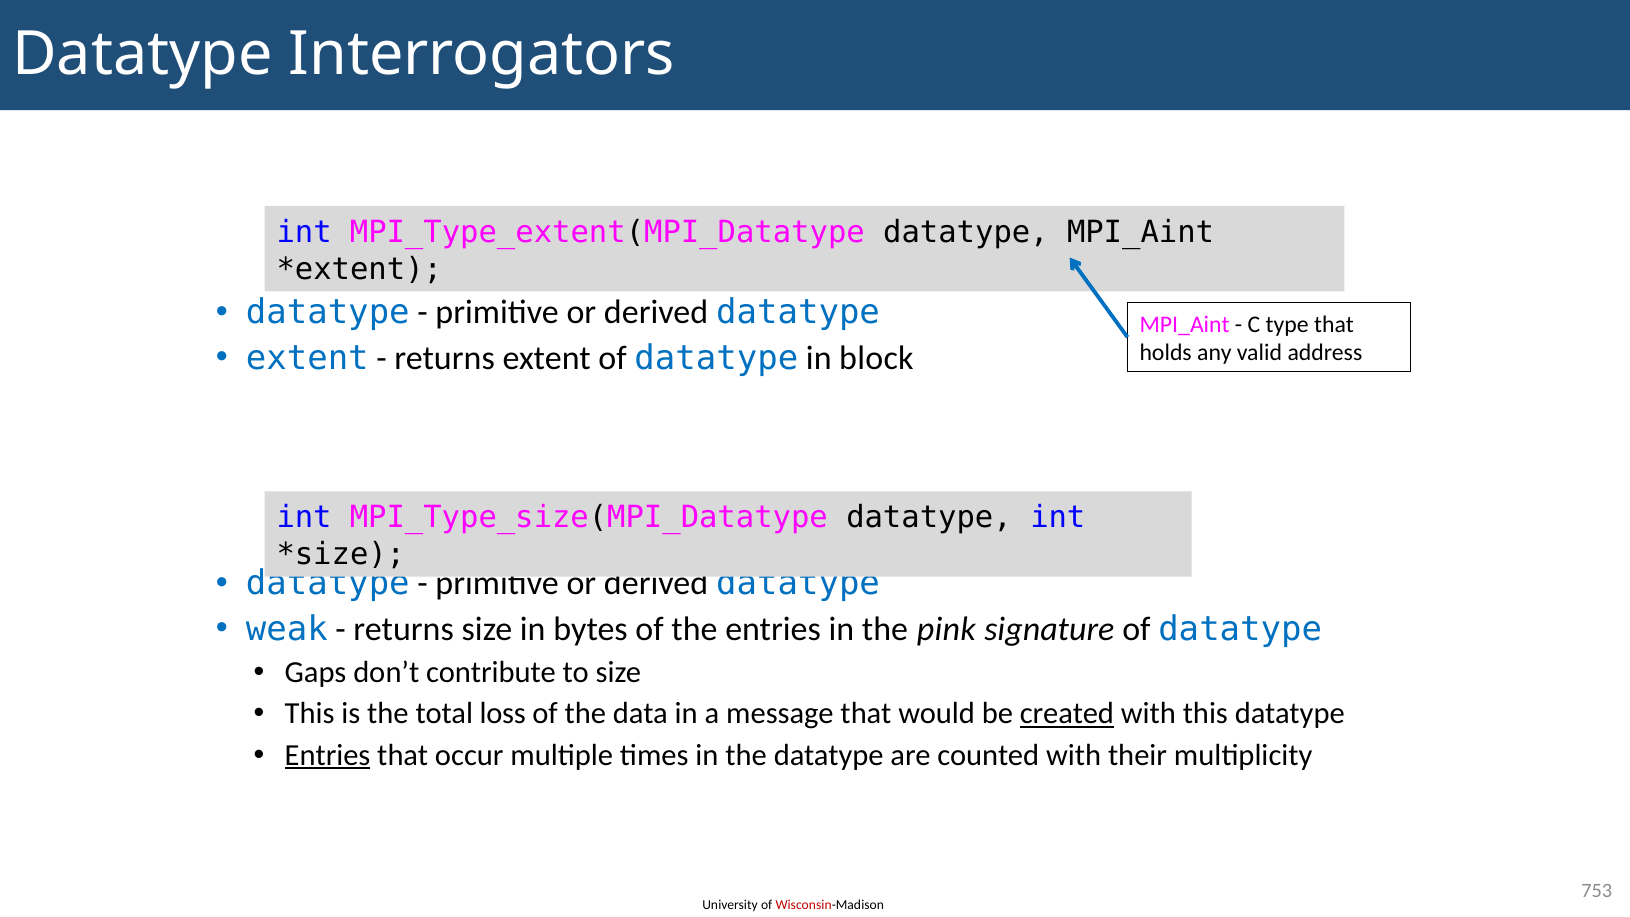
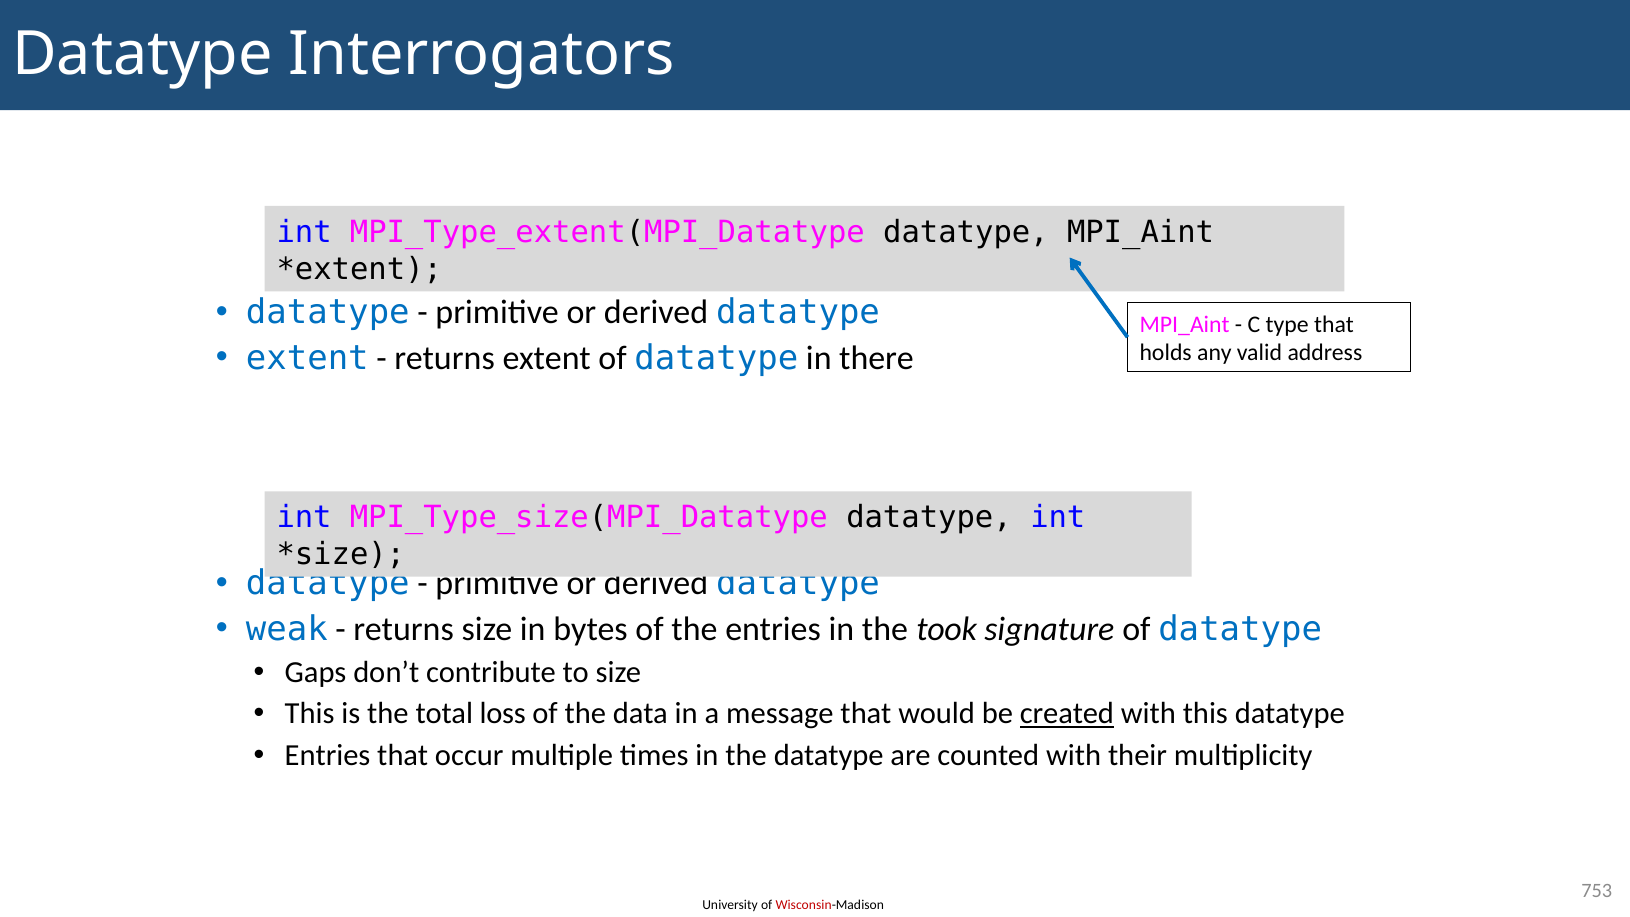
block: block -> there
pink: pink -> took
Entries at (328, 755) underline: present -> none
